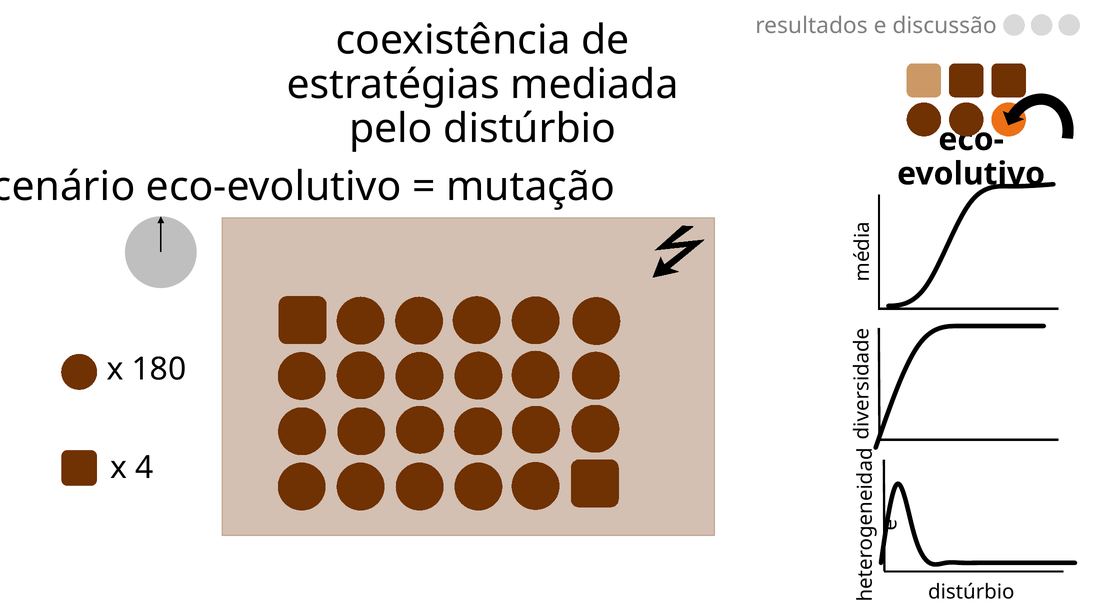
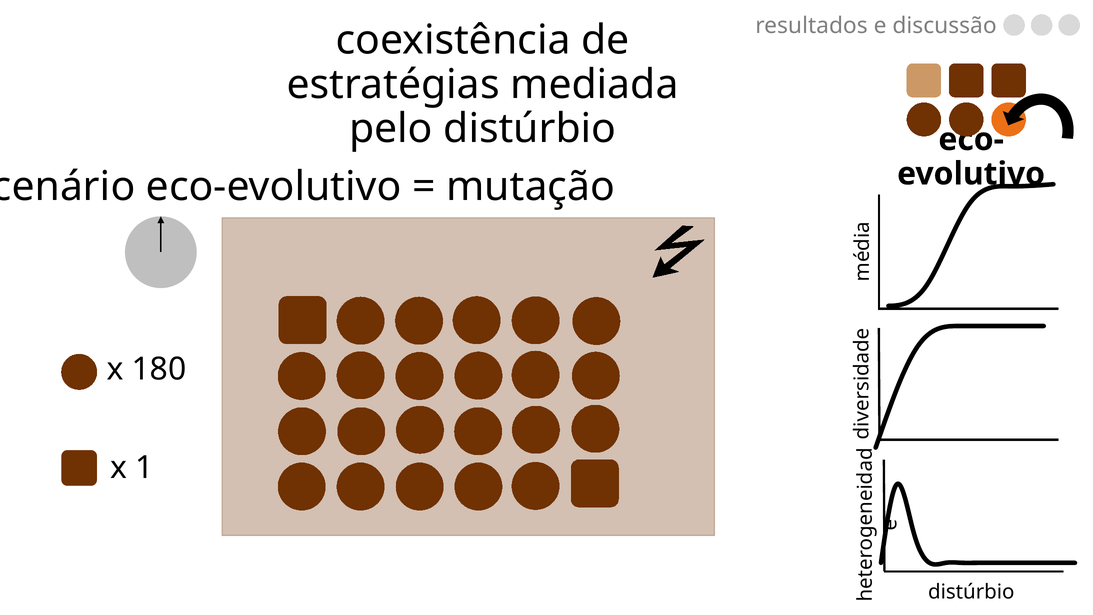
4: 4 -> 1
